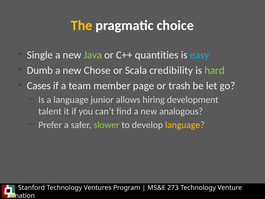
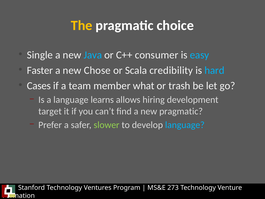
Java colour: light green -> light blue
quantities: quantities -> consumer
Dumb: Dumb -> Faster
hard colour: light green -> light blue
page: page -> what
junior: junior -> learns
talent: talent -> target
new analogous: analogous -> pragmatic
language at (185, 125) colour: yellow -> light blue
